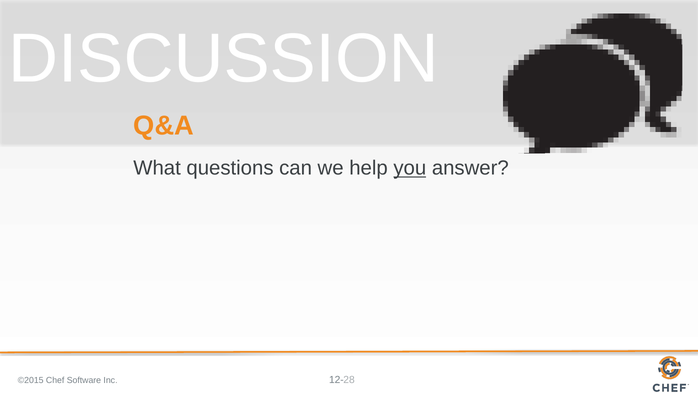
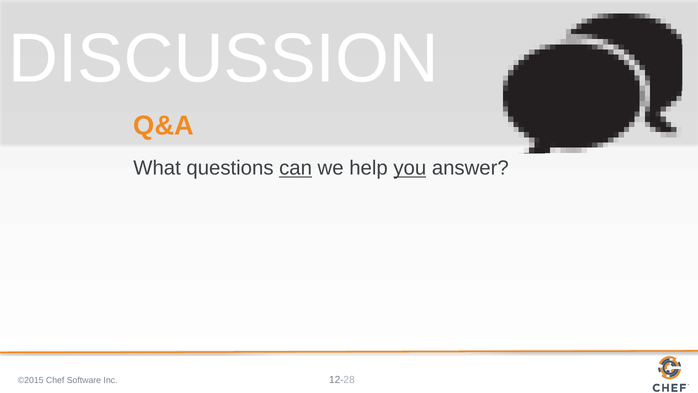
can underline: none -> present
